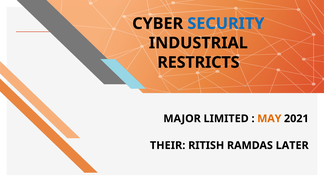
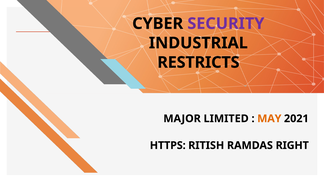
SECURITY colour: blue -> purple
THEIR: THEIR -> HTTPS
LATER: LATER -> RIGHT
